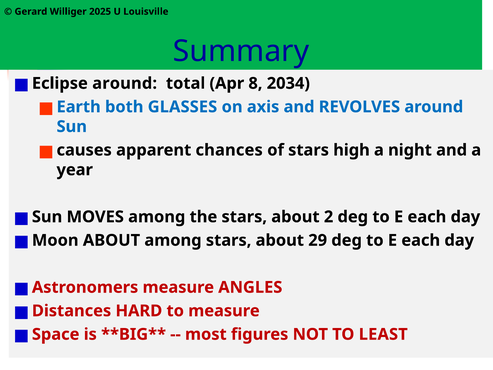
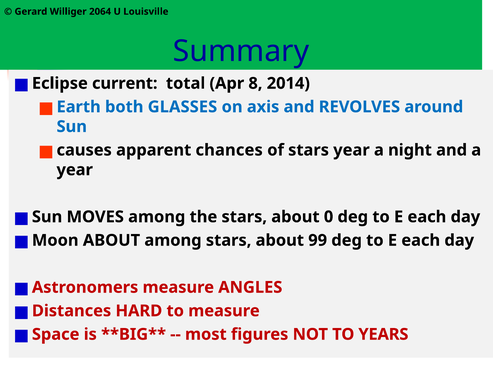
2025: 2025 -> 2064
Eclipse around: around -> current
2034: 2034 -> 2014
stars high: high -> year
2: 2 -> 0
29: 29 -> 99
LEAST: LEAST -> YEARS
